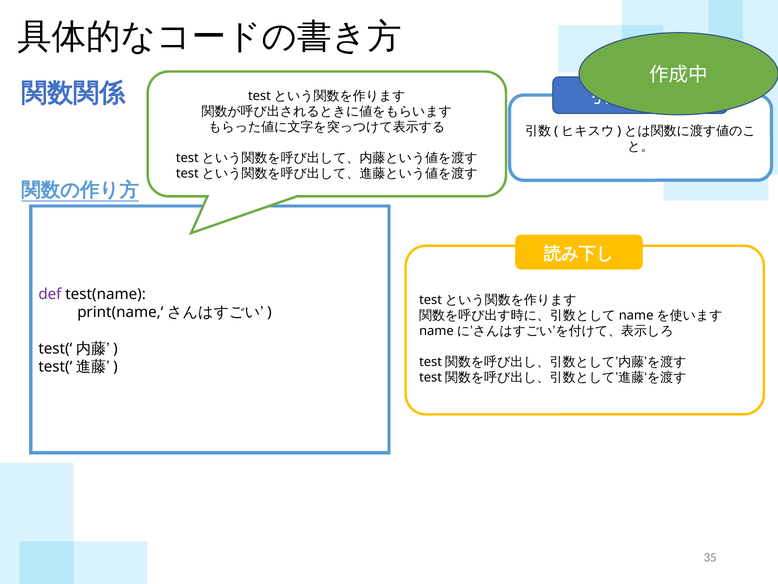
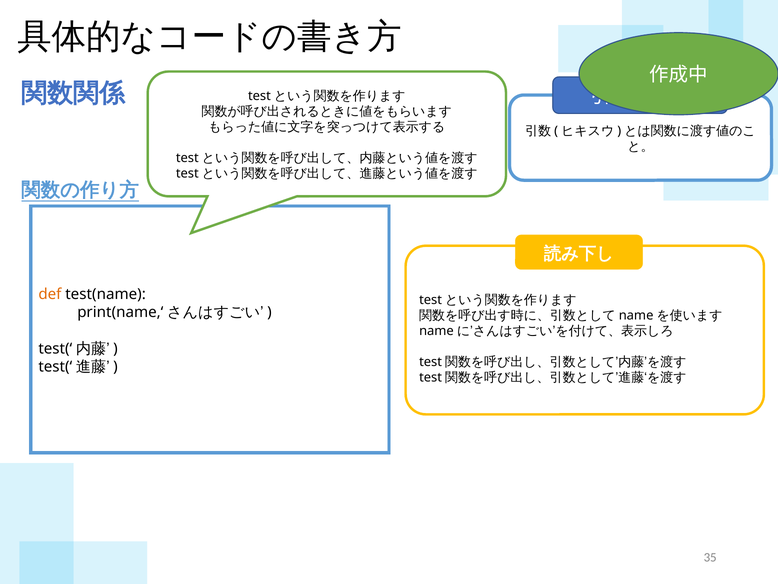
def colour: purple -> orange
